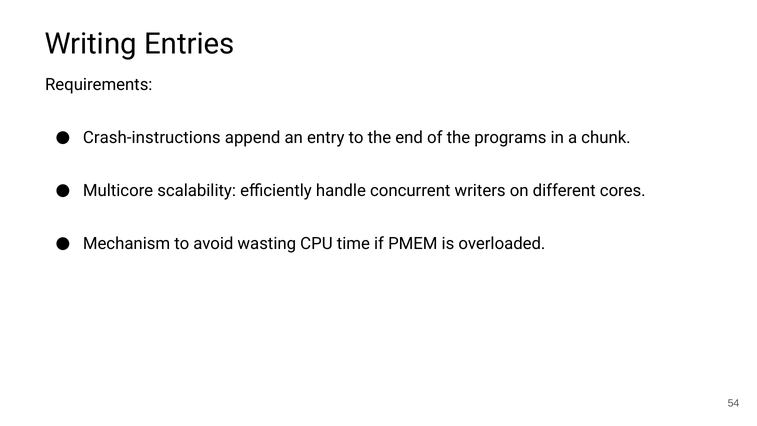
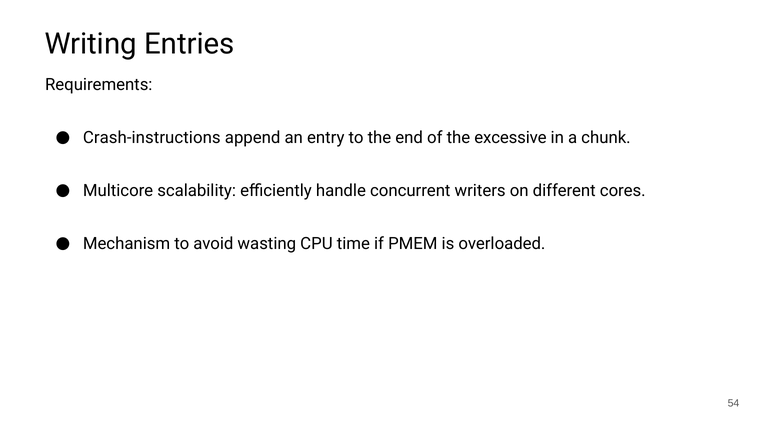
programs: programs -> excessive
